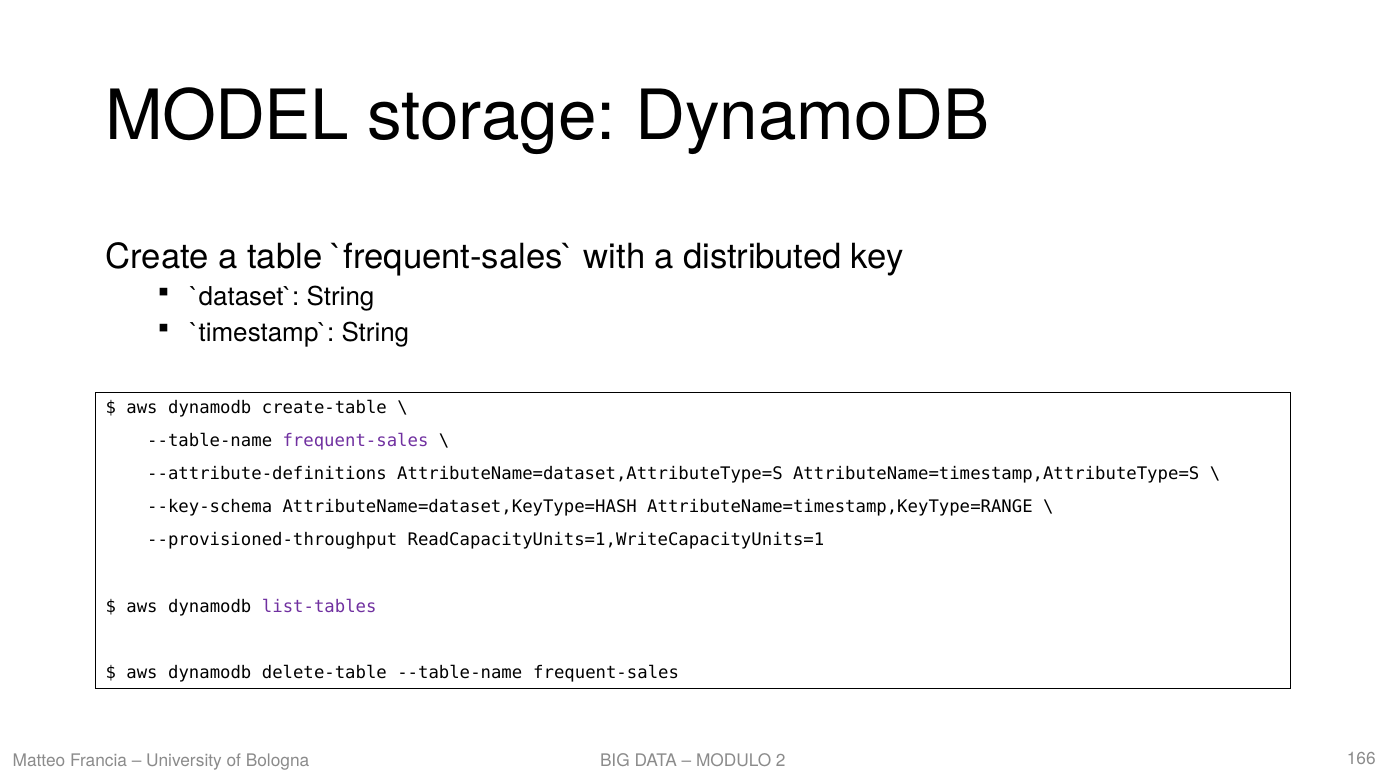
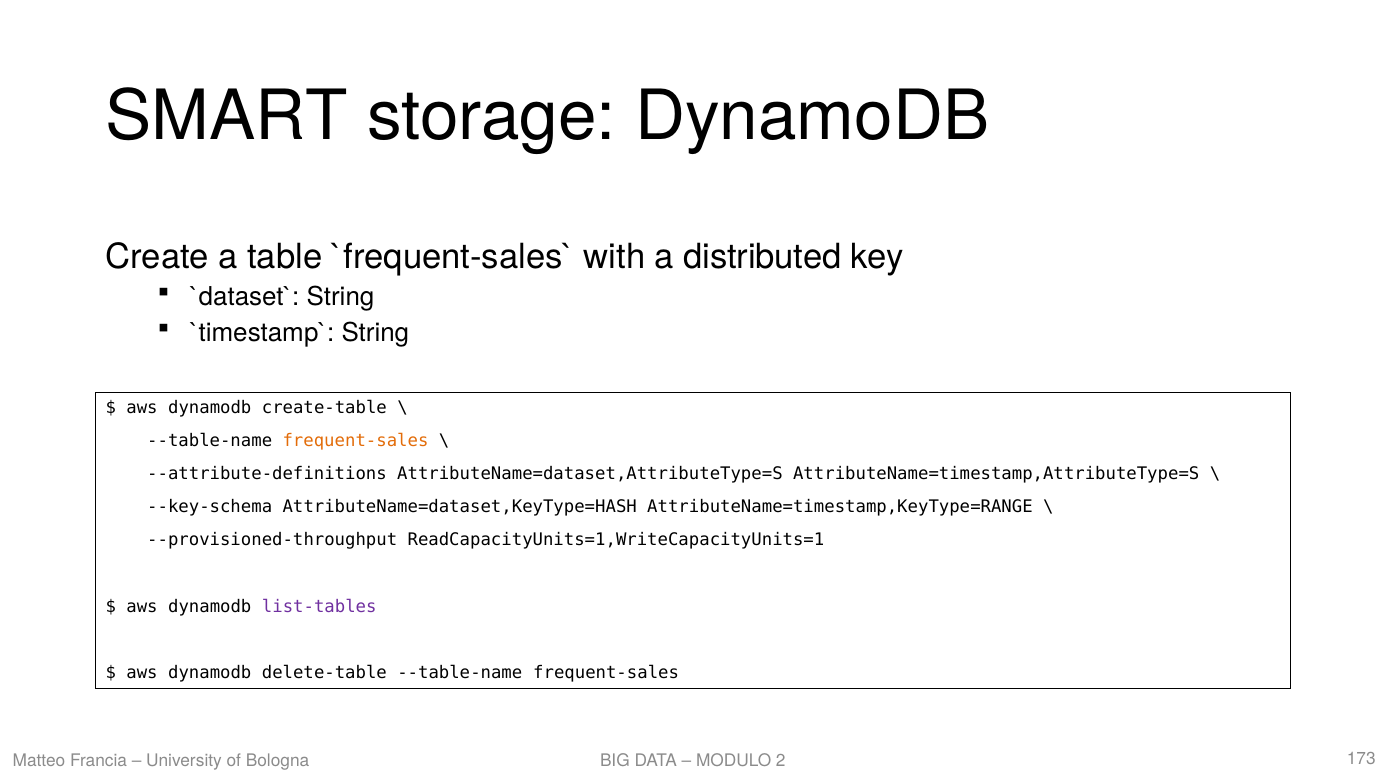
MODEL: MODEL -> SMART
frequent-sales at (356, 440) colour: purple -> orange
166: 166 -> 173
